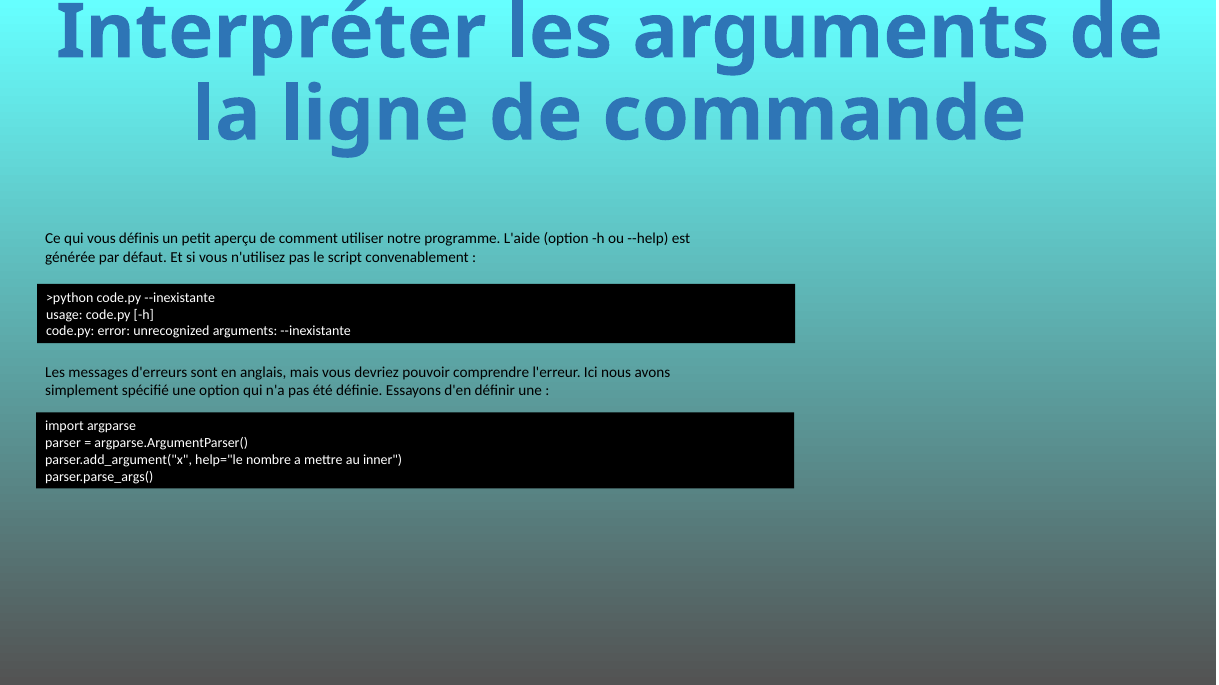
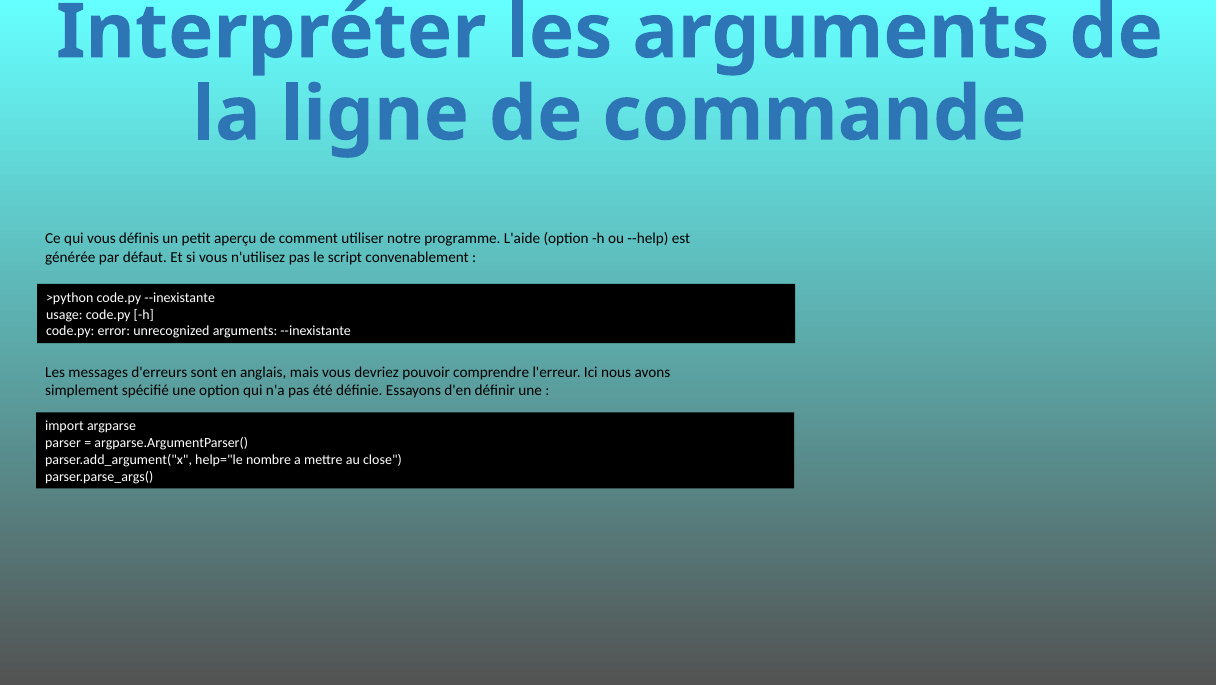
inner: inner -> close
